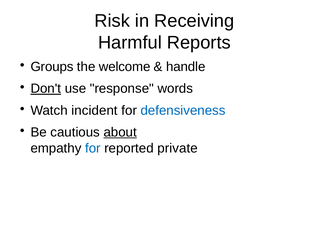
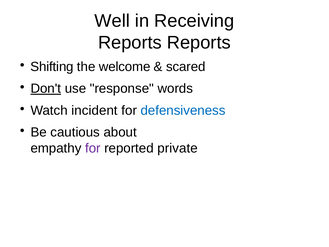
Risk: Risk -> Well
Harmful at (130, 43): Harmful -> Reports
Groups: Groups -> Shifting
handle: handle -> scared
about underline: present -> none
for at (93, 148) colour: blue -> purple
